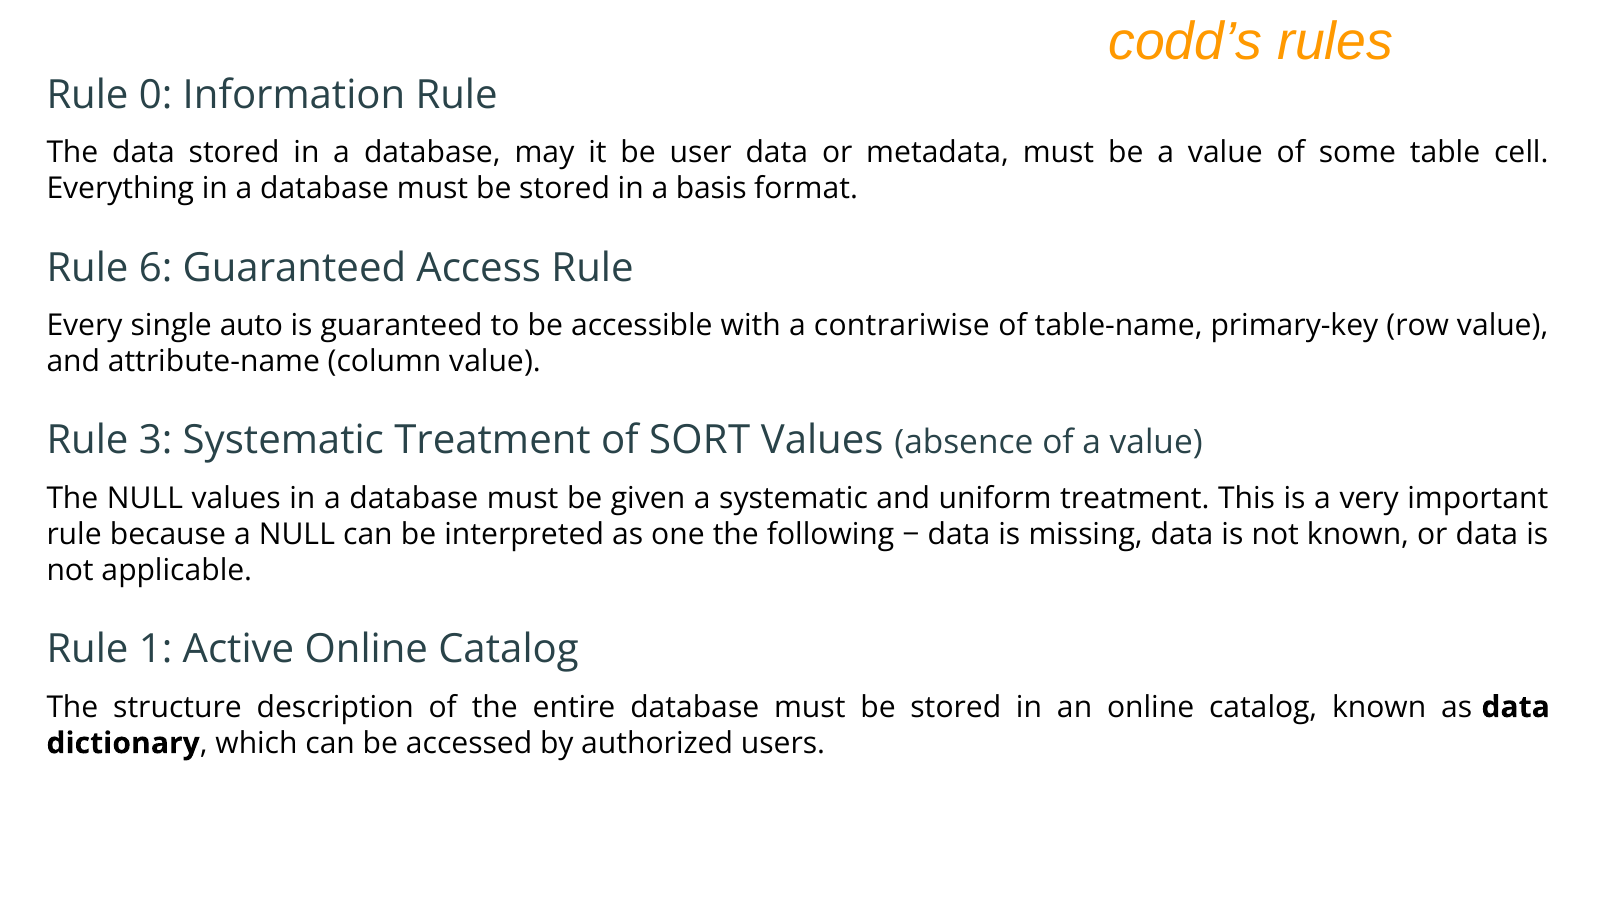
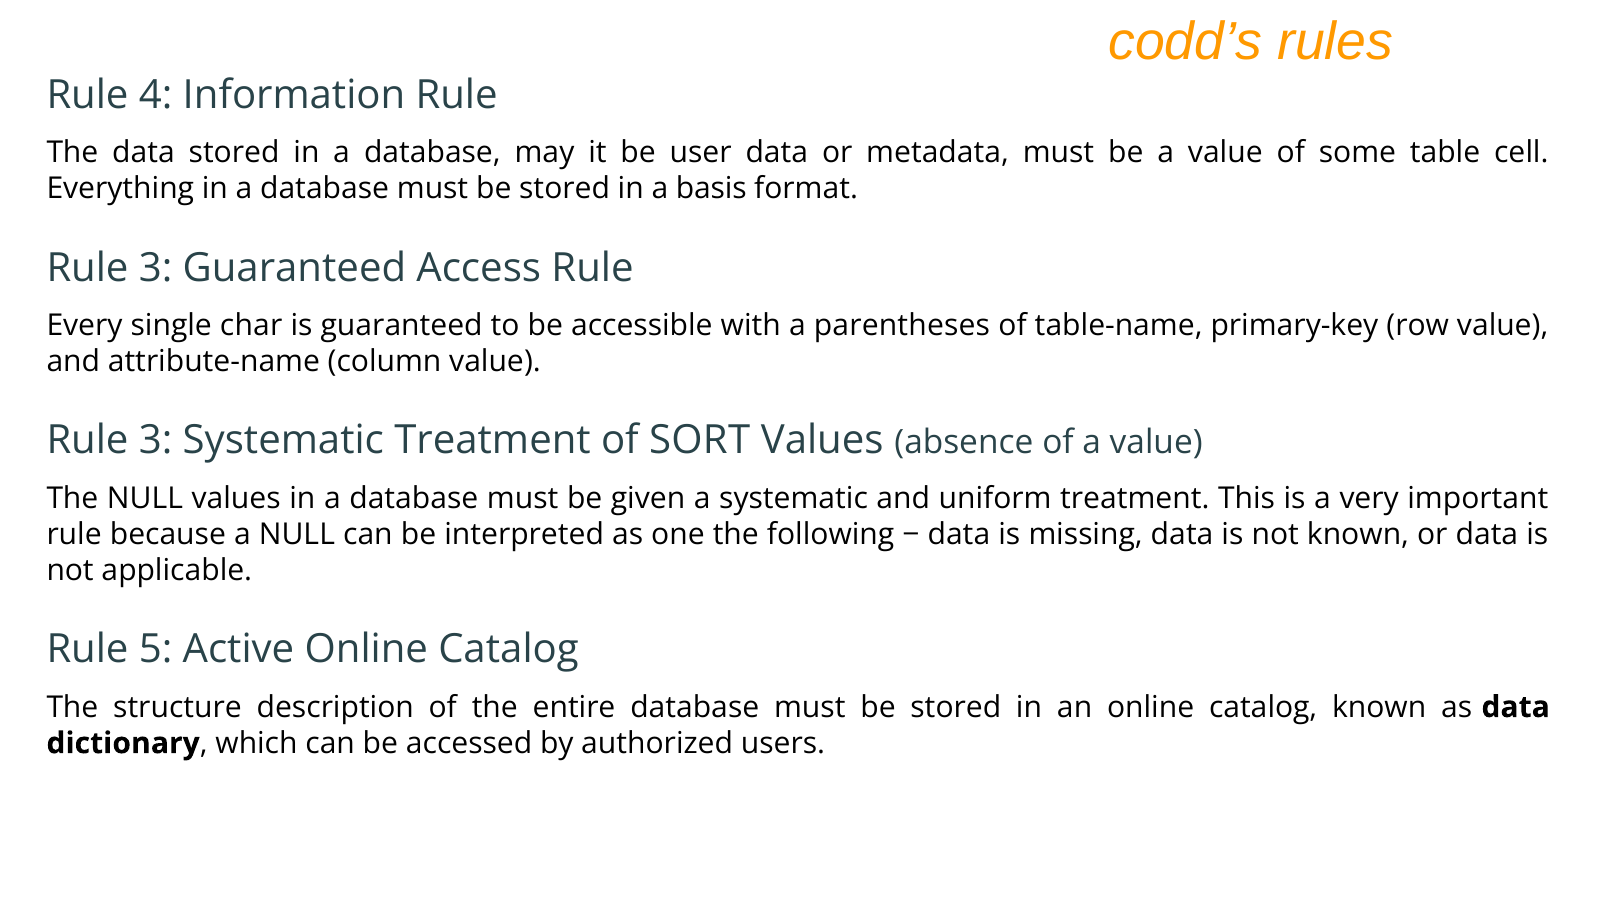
0: 0 -> 4
6 at (156, 268): 6 -> 3
auto: auto -> char
contrariwise: contrariwise -> parentheses
1: 1 -> 5
